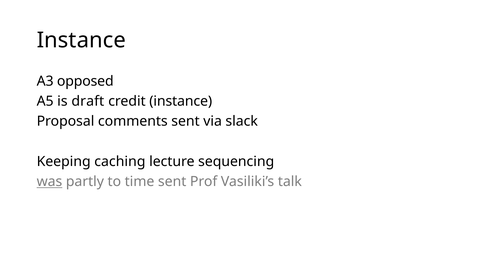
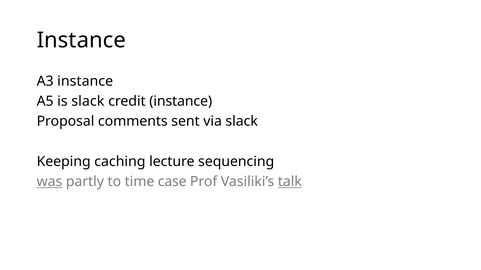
A3 opposed: opposed -> instance
is draft: draft -> slack
time sent: sent -> case
talk underline: none -> present
